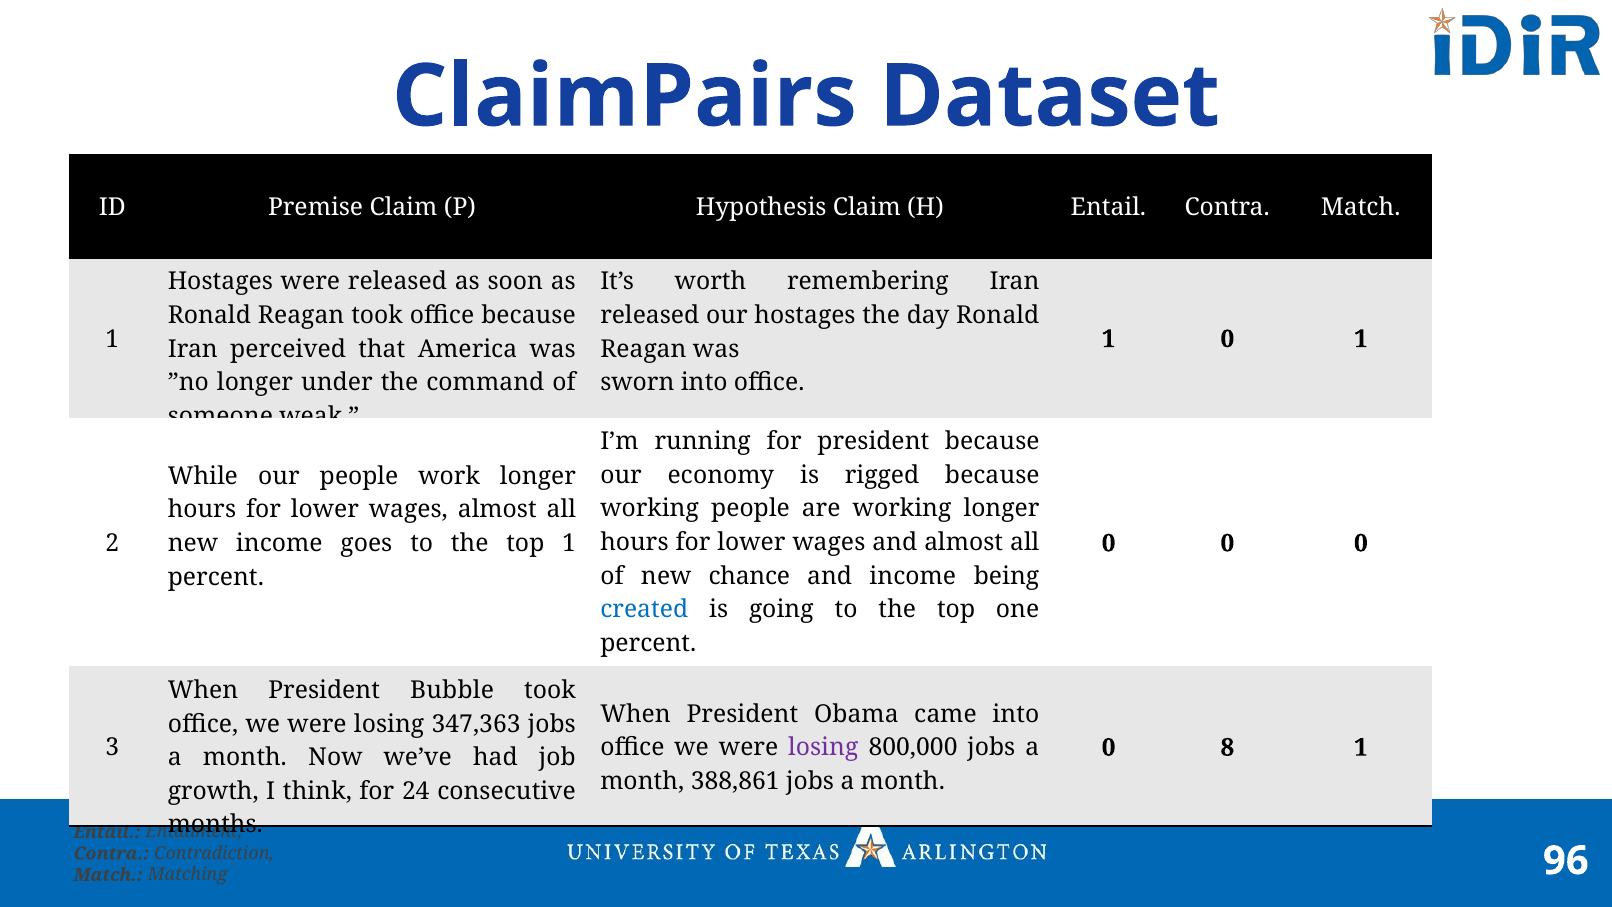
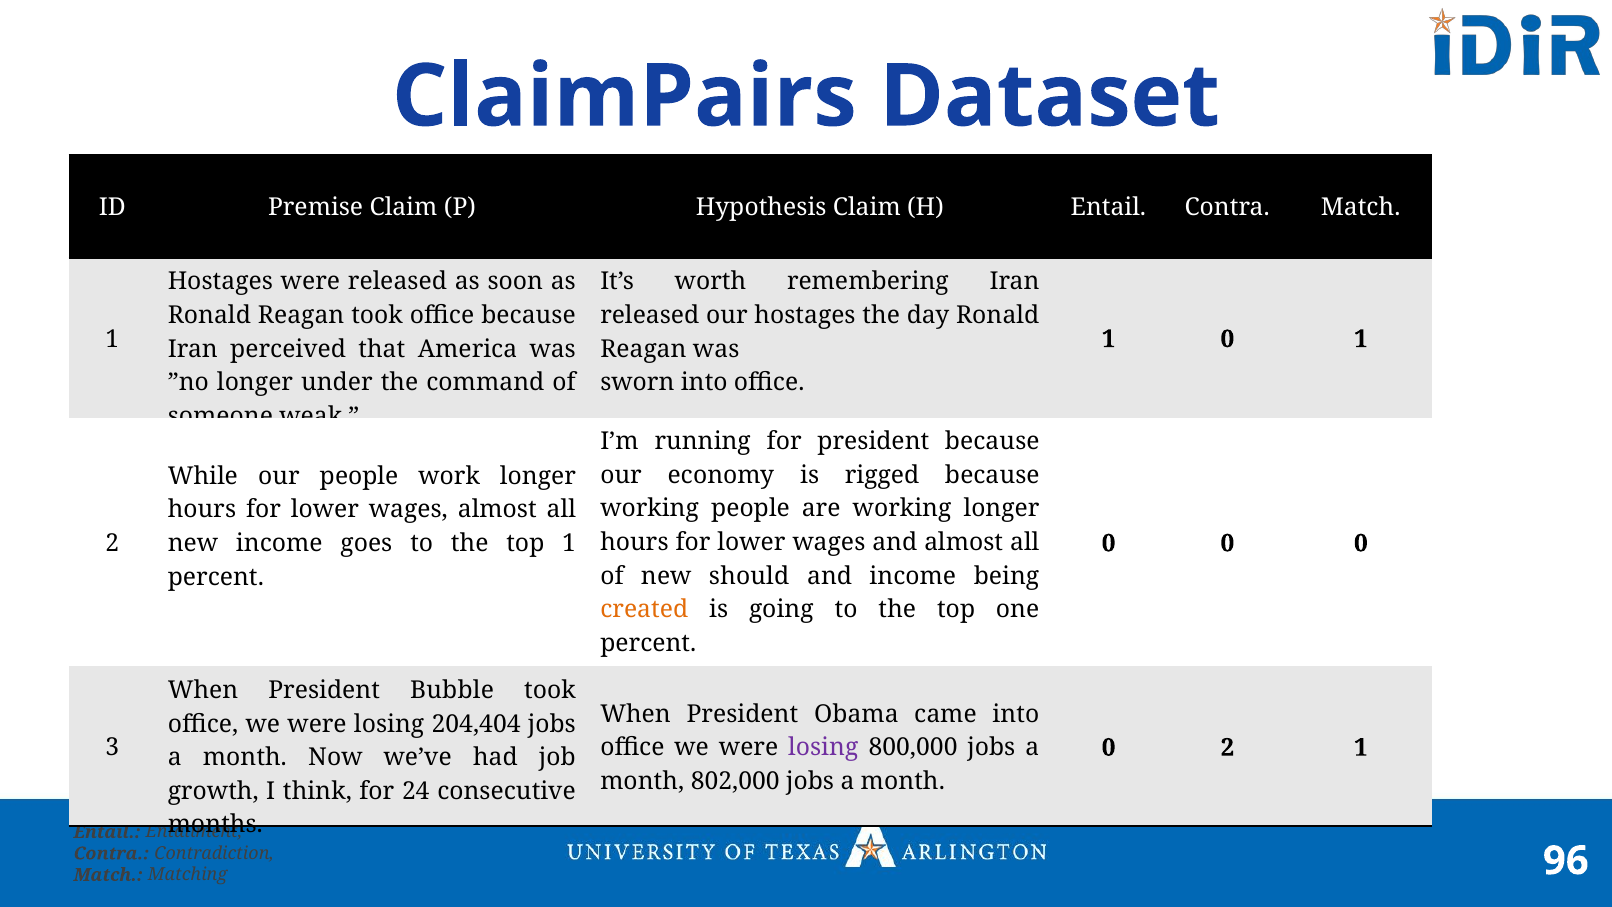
chance: chance -> should
created colour: blue -> orange
347,363: 347,363 -> 204,404
0 8: 8 -> 2
388,861: 388,861 -> 802,000
